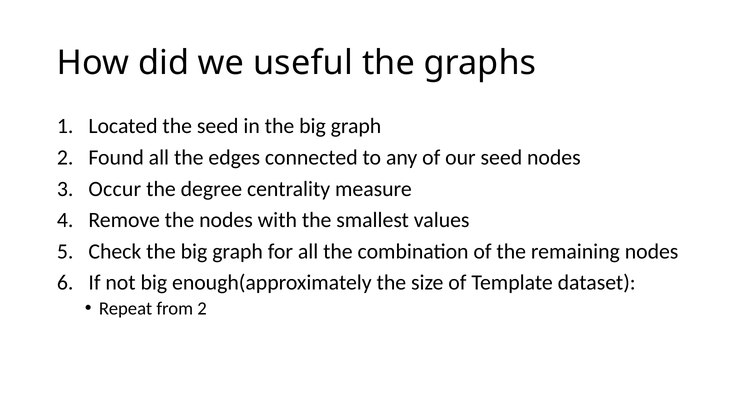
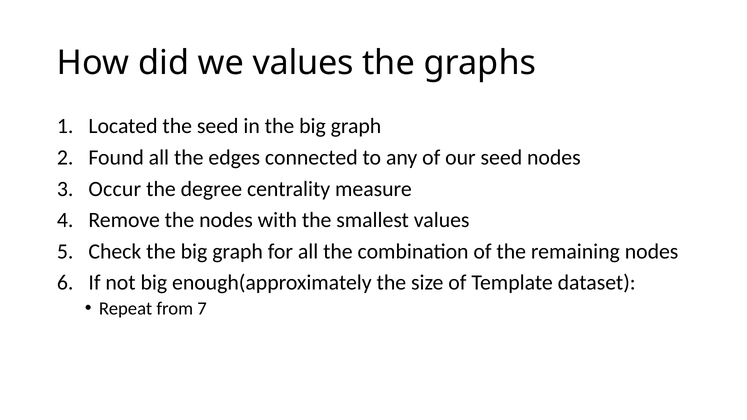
we useful: useful -> values
from 2: 2 -> 7
